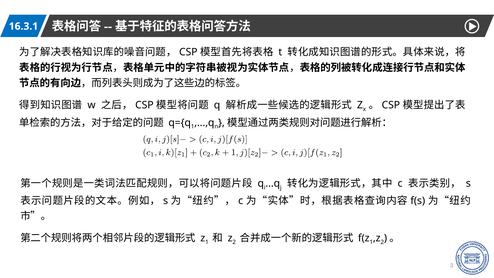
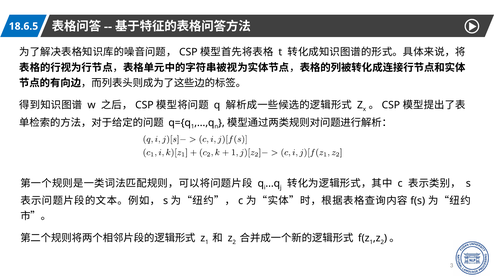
16.3.1: 16.3.1 -> 18.6.5
